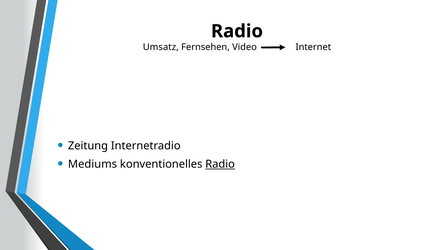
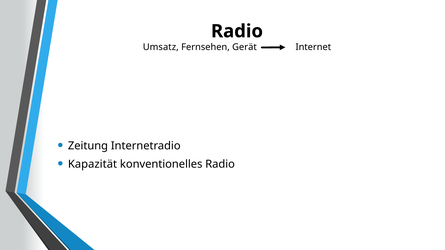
Video: Video -> Gerät
Mediums: Mediums -> Kapazität
Radio at (220, 164) underline: present -> none
